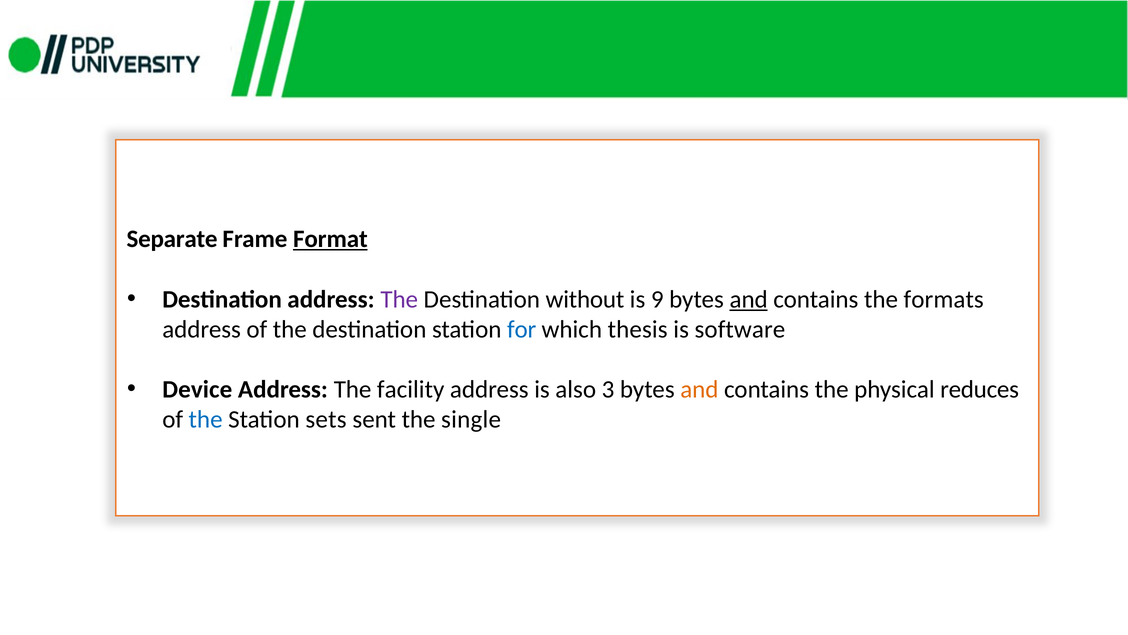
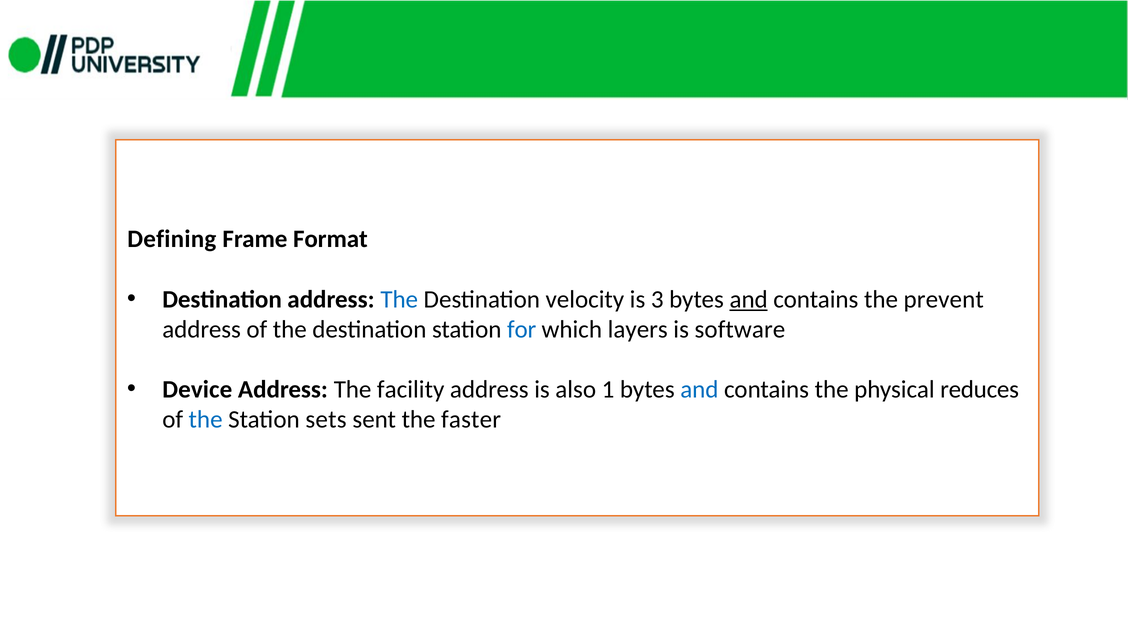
Separate: Separate -> Defining
Format underline: present -> none
The at (399, 299) colour: purple -> blue
without: without -> velocity
9: 9 -> 3
formats: formats -> prevent
thesis: thesis -> layers
3: 3 -> 1
and at (699, 389) colour: orange -> blue
single: single -> faster
